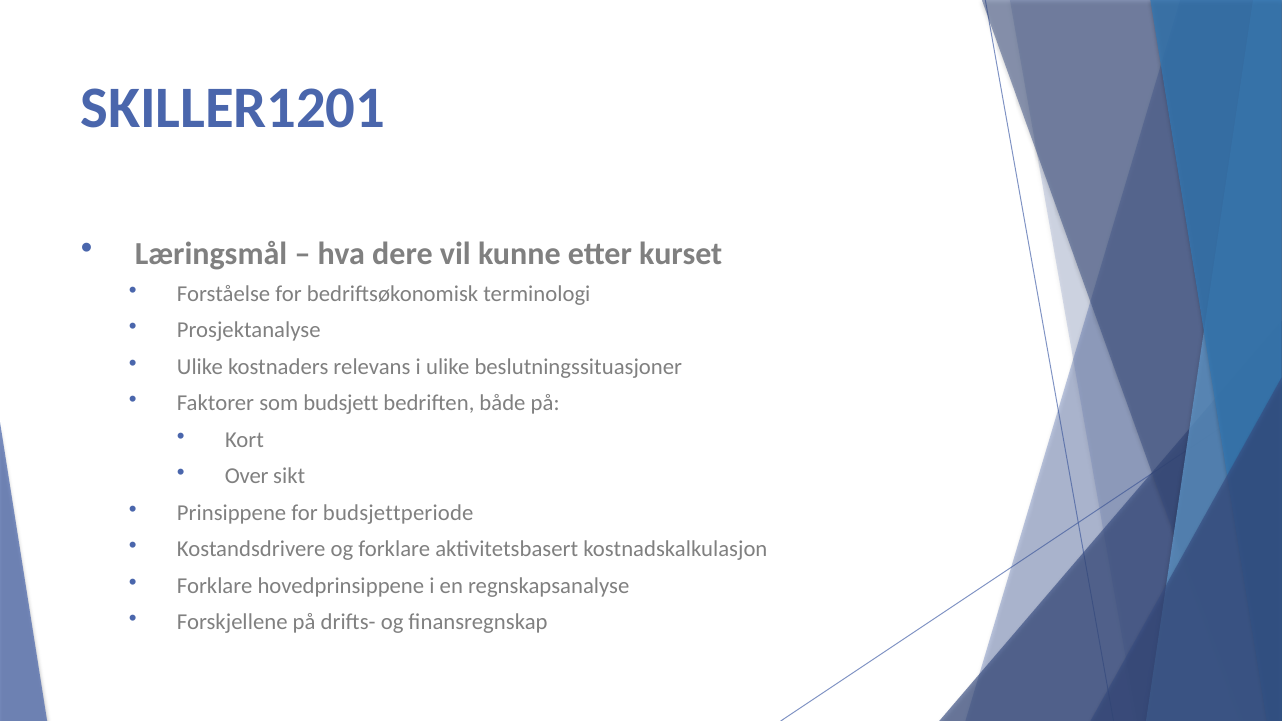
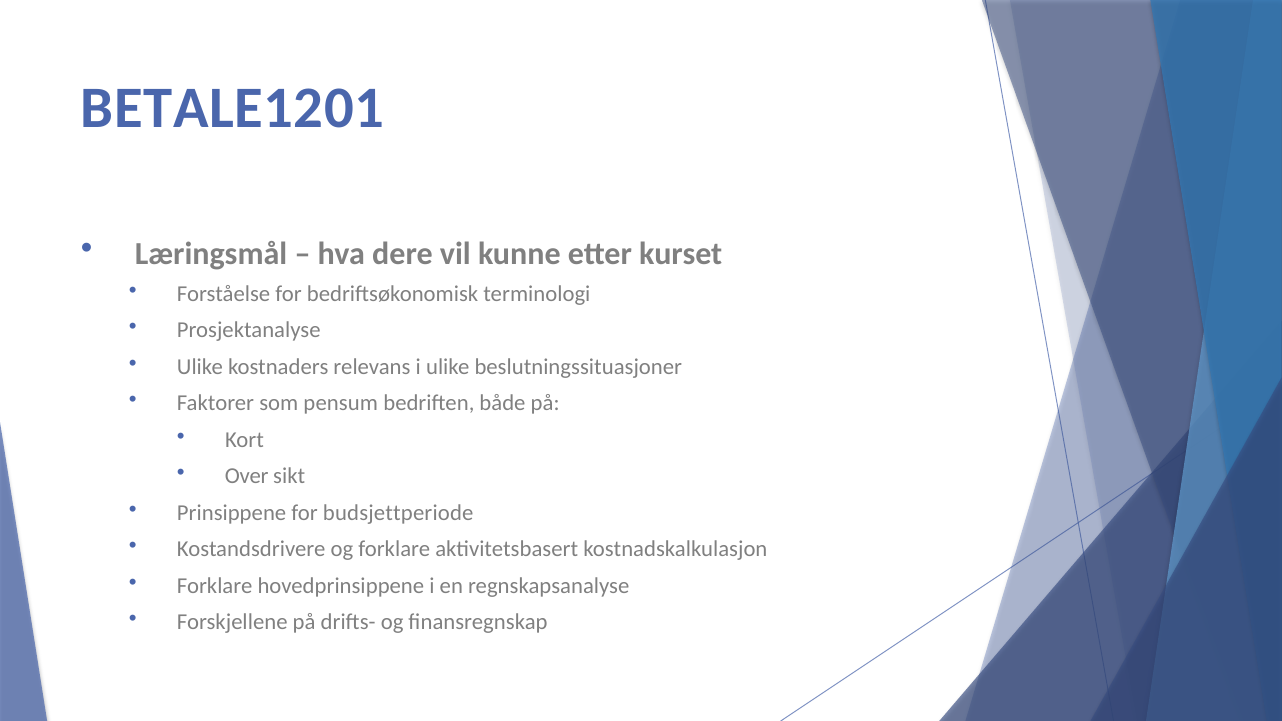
SKILLER1201: SKILLER1201 -> BETALE1201
budsjett: budsjett -> pensum
